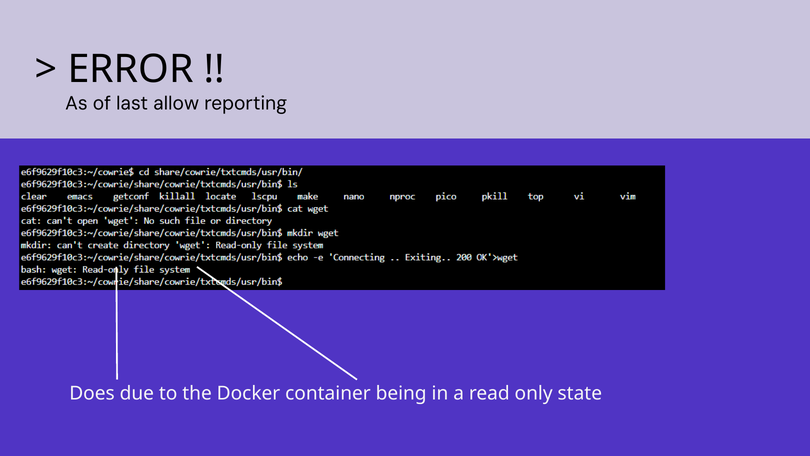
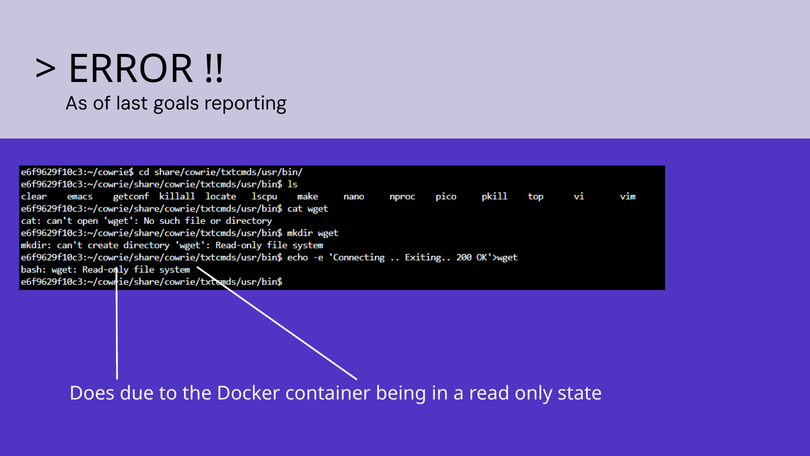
allow: allow -> goals
